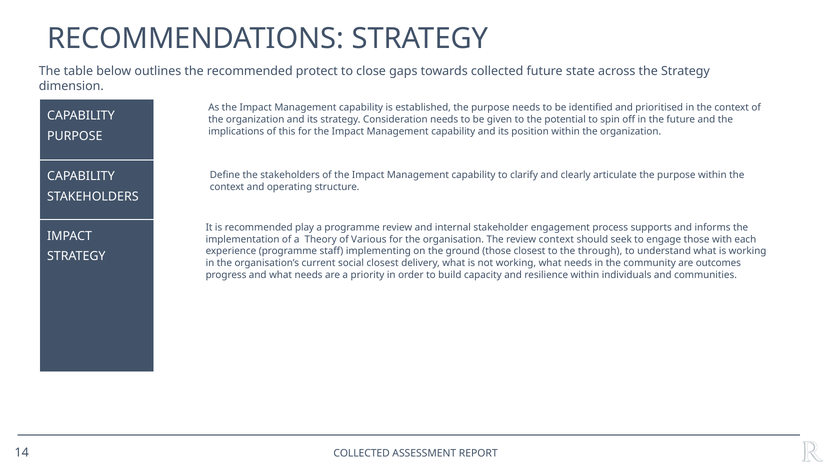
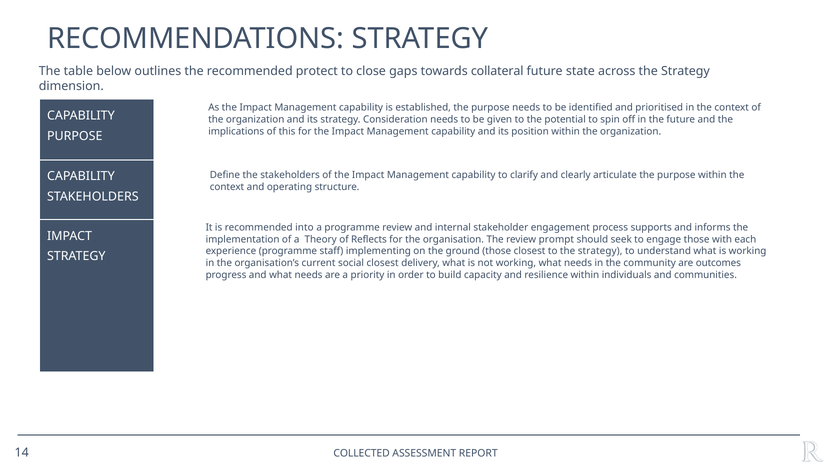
towards collected: collected -> collateral
play: play -> into
Various: Various -> Reflects
review context: context -> prompt
to the through: through -> strategy
